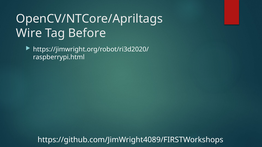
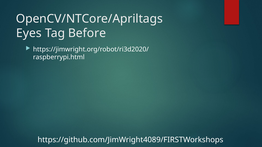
Wire: Wire -> Eyes
